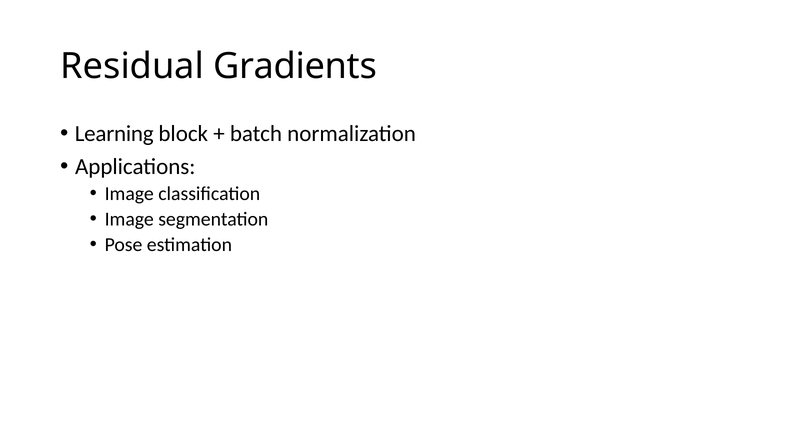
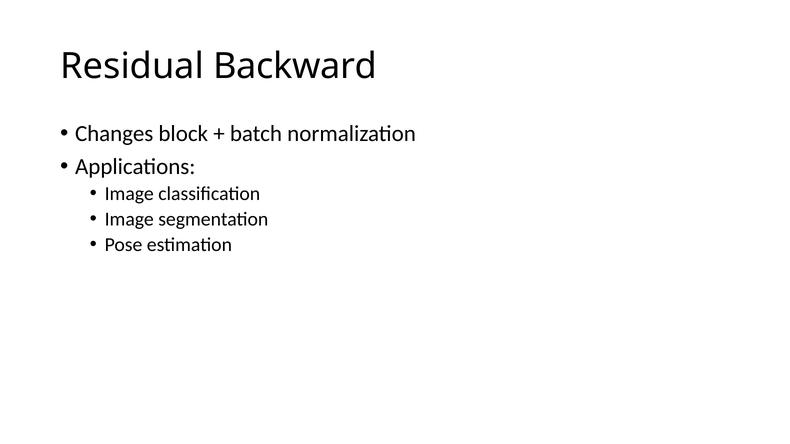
Gradients: Gradients -> Backward
Learning: Learning -> Changes
